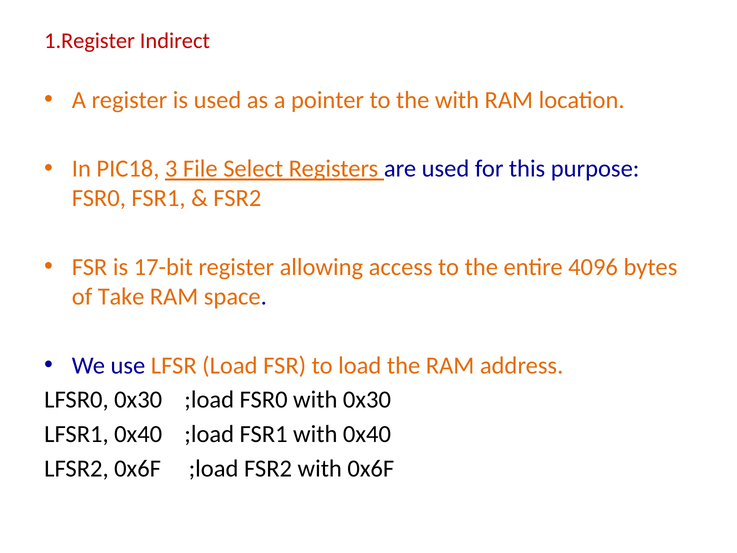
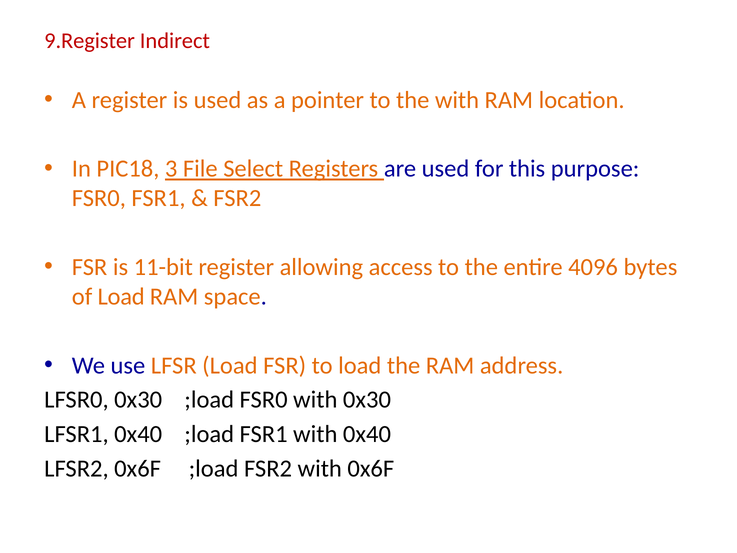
1.Register: 1.Register -> 9.Register
17-bit: 17-bit -> 11-bit
of Take: Take -> Load
